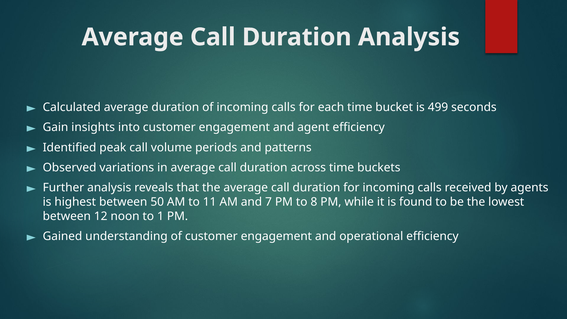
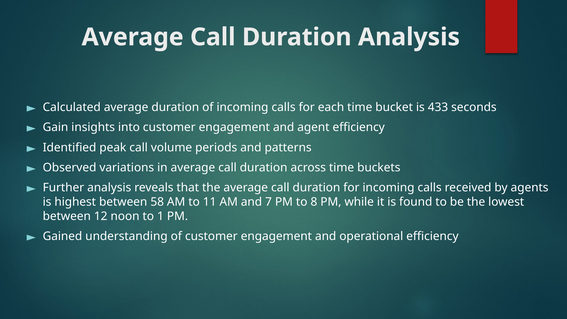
499: 499 -> 433
50: 50 -> 58
